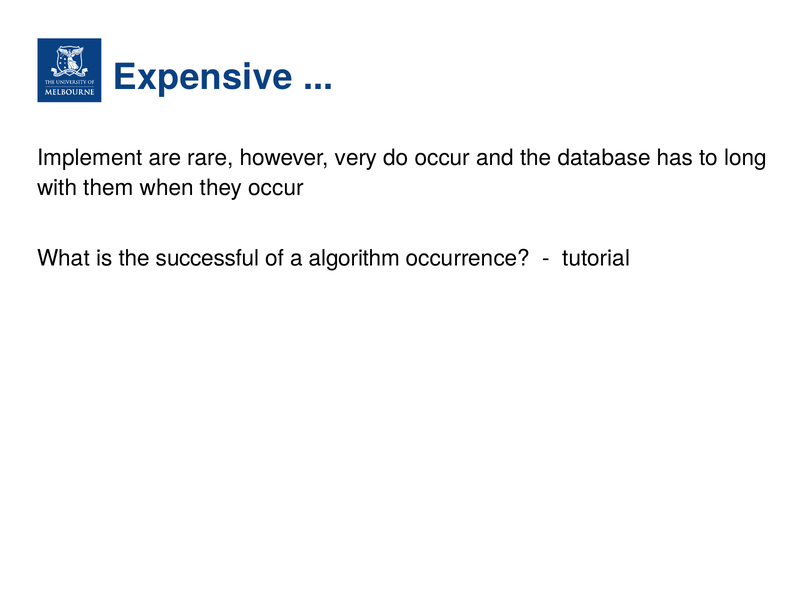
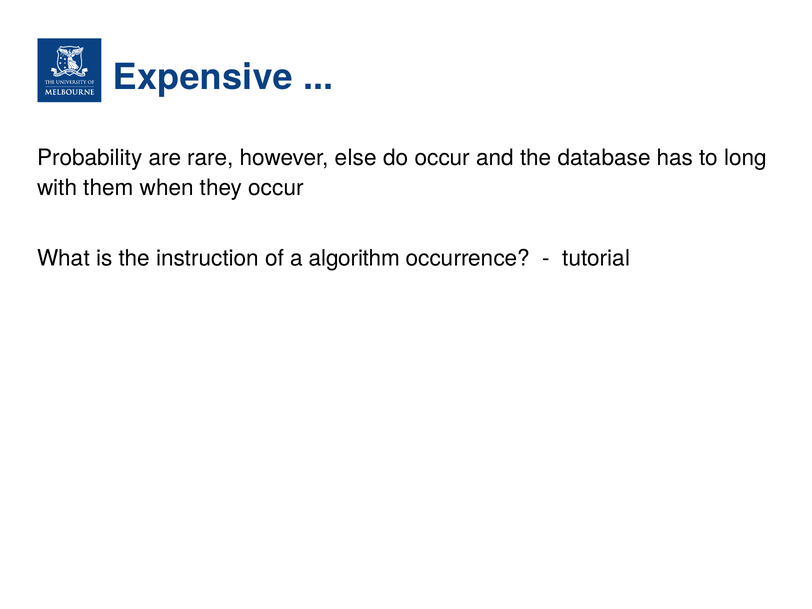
Implement: Implement -> Probability
very: very -> else
successful: successful -> instruction
